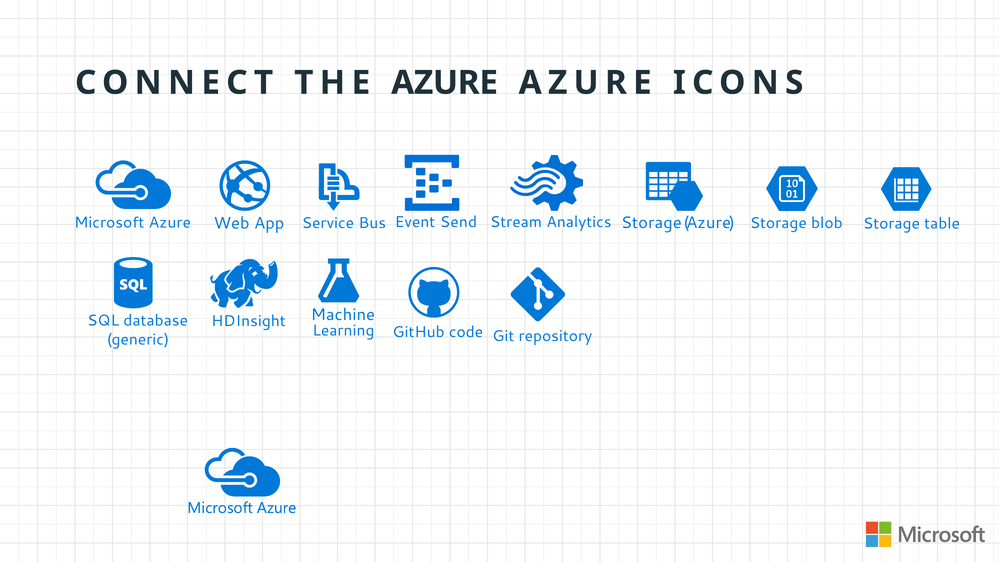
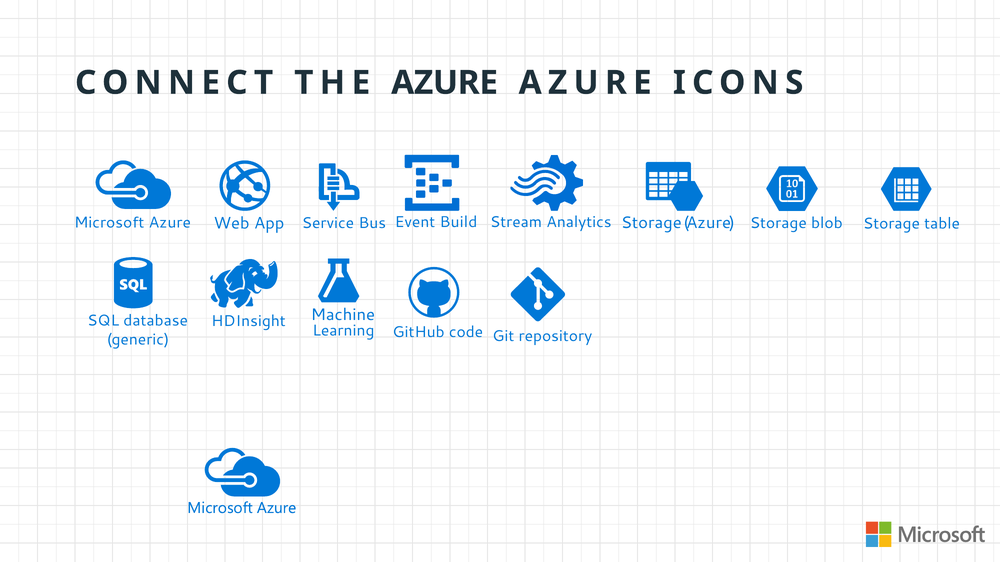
Send: Send -> Build
